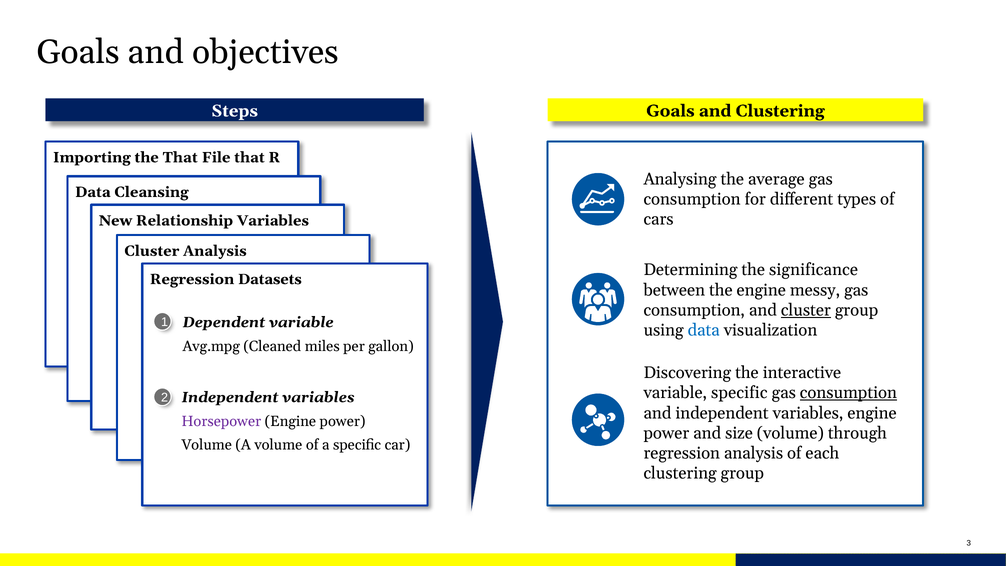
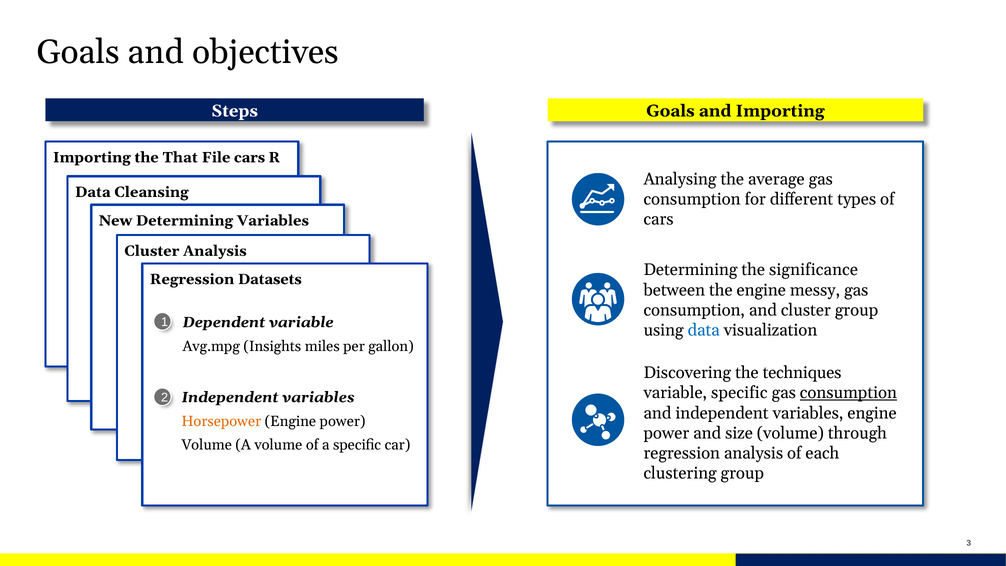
and Clustering: Clustering -> Importing
File that: that -> cars
New Relationship: Relationship -> Determining
cluster at (806, 310) underline: present -> none
Cleaned: Cleaned -> Insights
interactive: interactive -> techniques
Horsepower colour: purple -> orange
